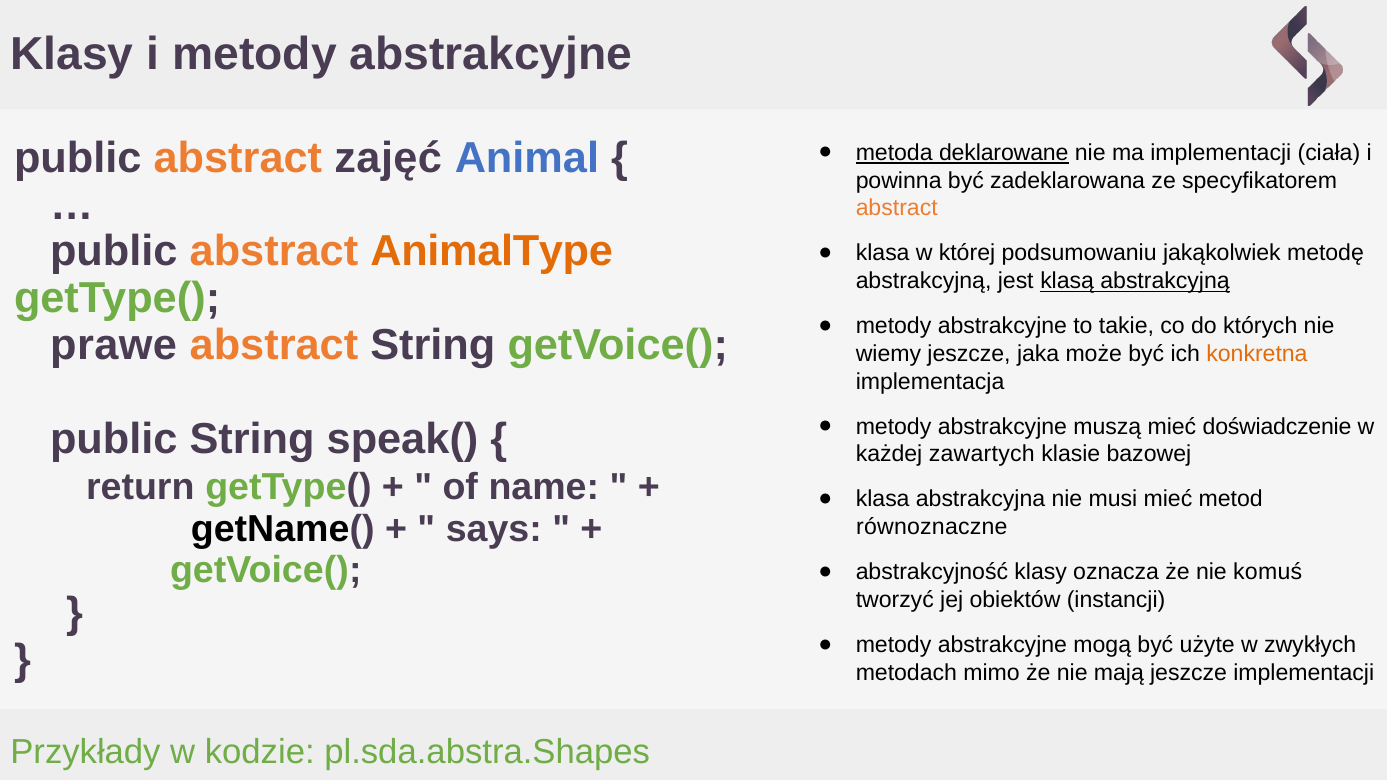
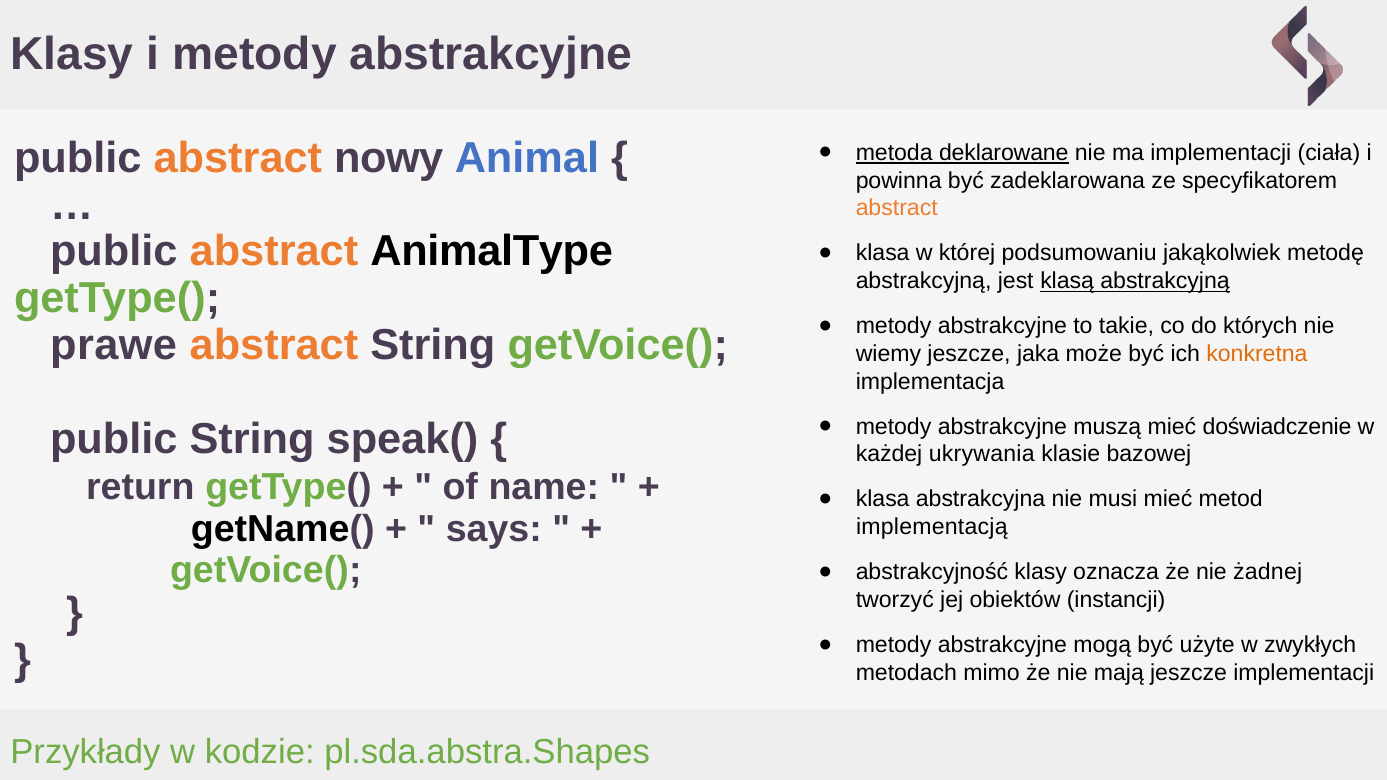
zajęć: zajęć -> nowy
AnimalType colour: orange -> black
zawartych: zawartych -> ukrywania
równoznaczne: równoznaczne -> implementacją
komuś: komuś -> żadnej
